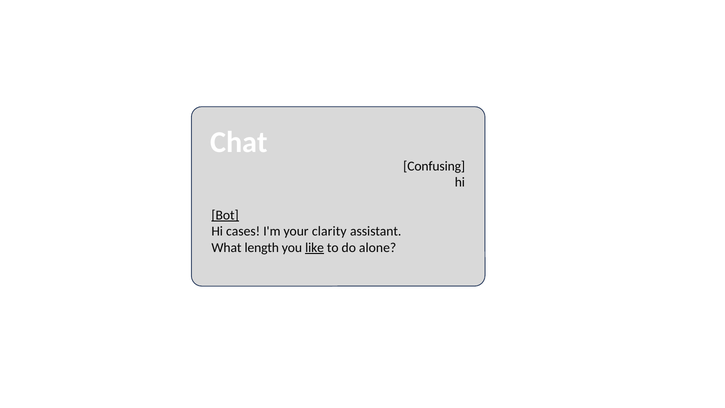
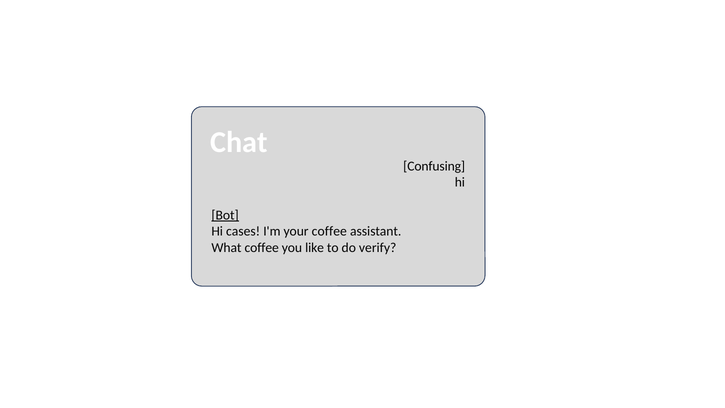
your clarity: clarity -> coffee
What length: length -> coffee
like underline: present -> none
alone: alone -> verify
